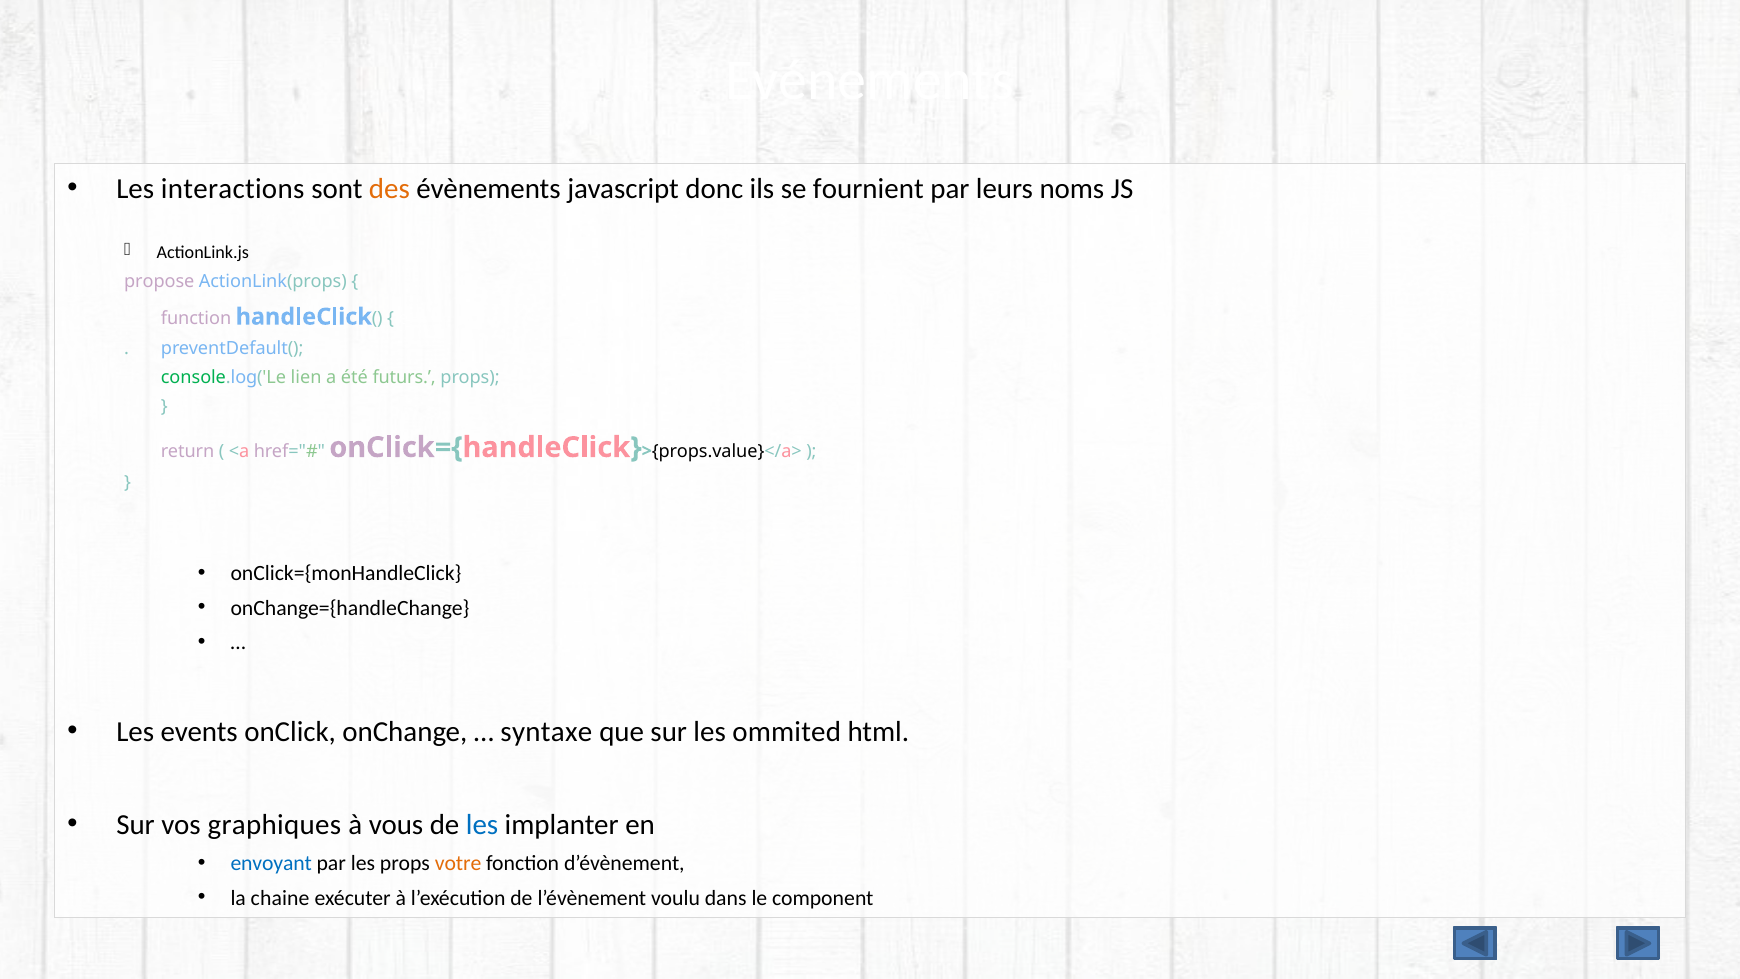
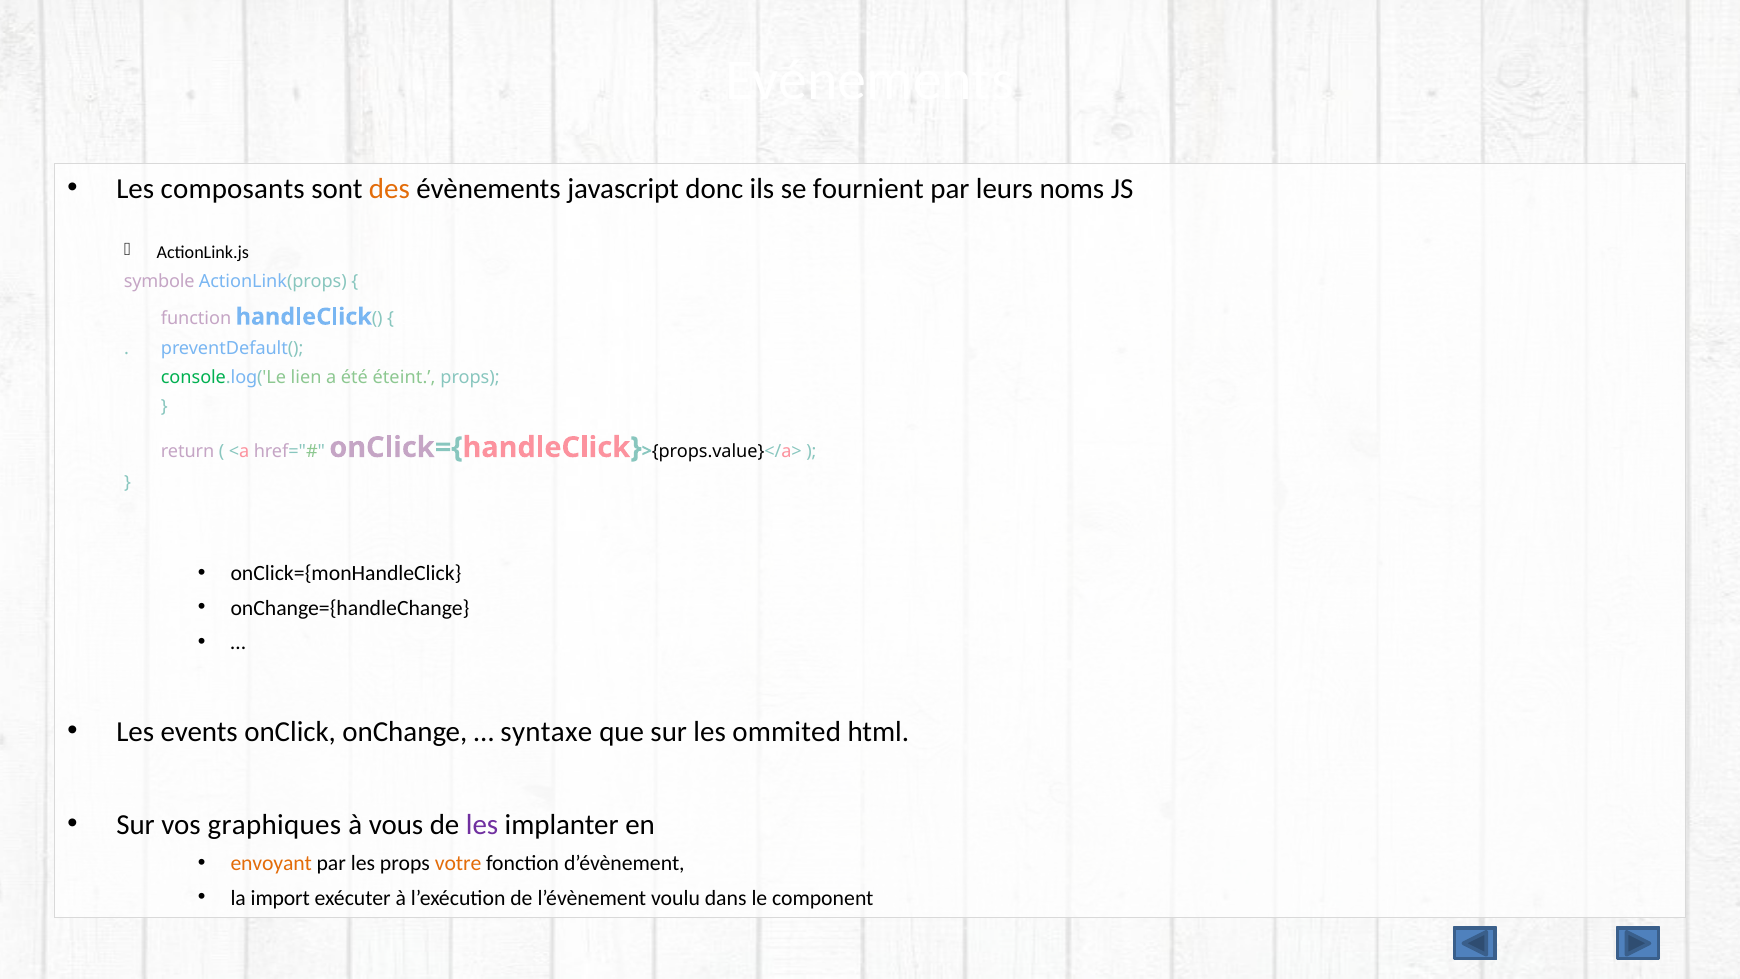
interactions: interactions -> composants
propose: propose -> symbole
futurs: futurs -> éteint
les at (482, 824) colour: blue -> purple
envoyant colour: blue -> orange
chaine: chaine -> import
